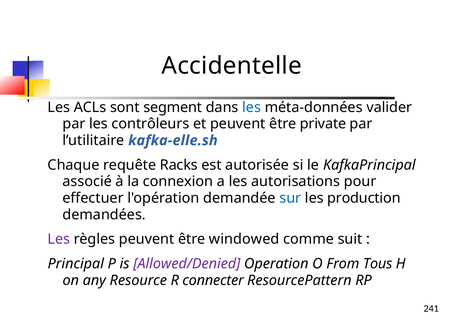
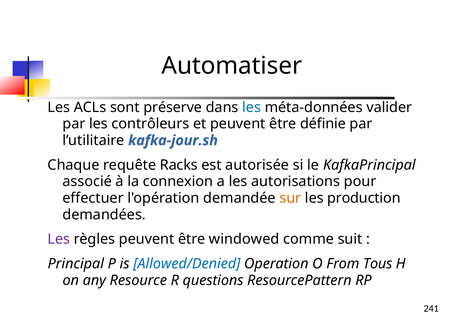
Accidentelle: Accidentelle -> Automatiser
segment: segment -> préserve
private: private -> définie
kafka-elle.sh: kafka-elle.sh -> kafka-jour.sh
sur colour: blue -> orange
Allowed/Denied colour: purple -> blue
connecter: connecter -> questions
